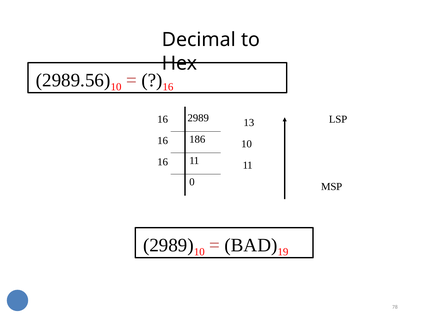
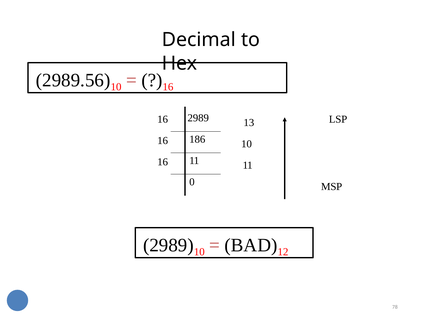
19: 19 -> 12
